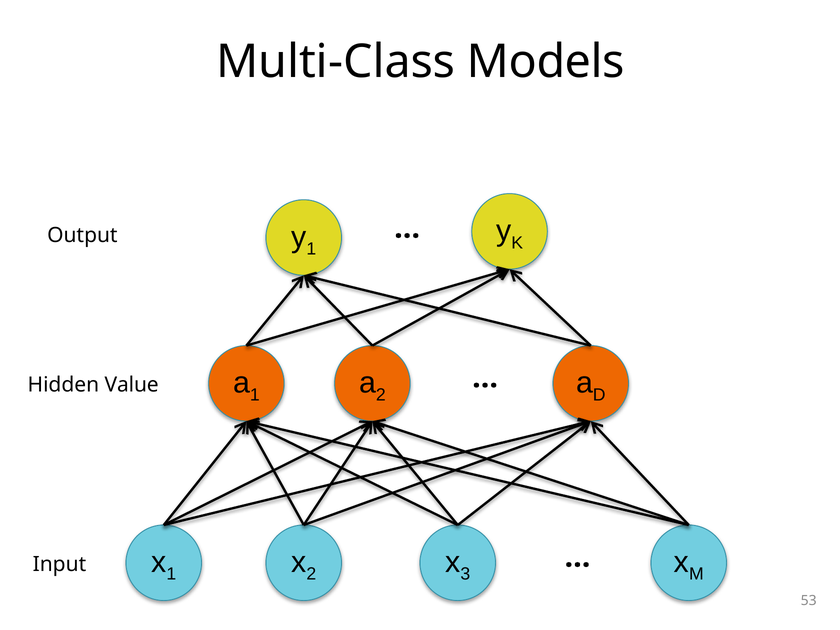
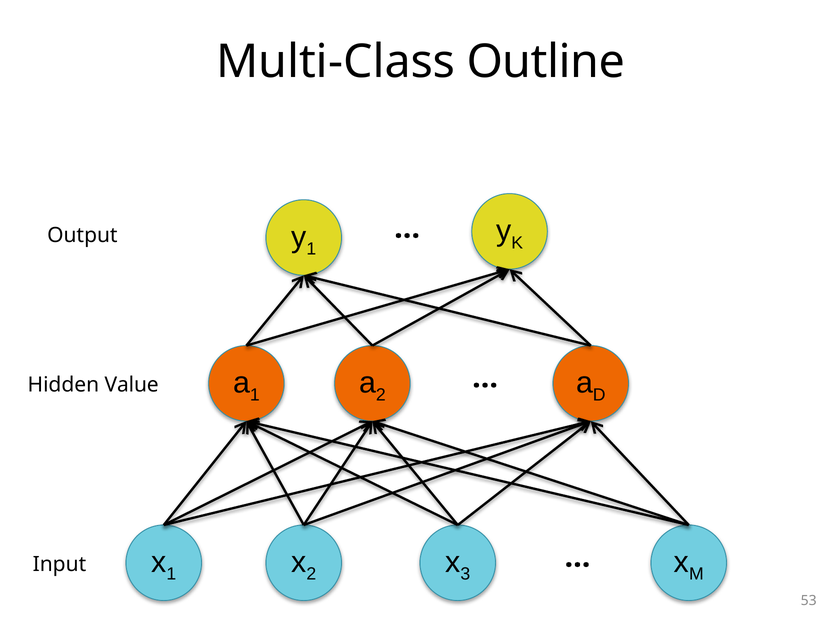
Models: Models -> Outline
